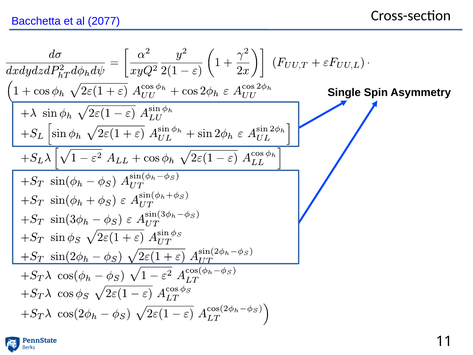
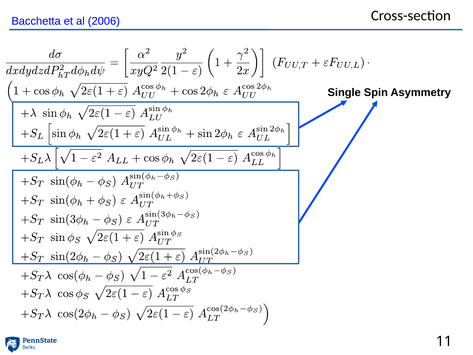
2077: 2077 -> 2006
